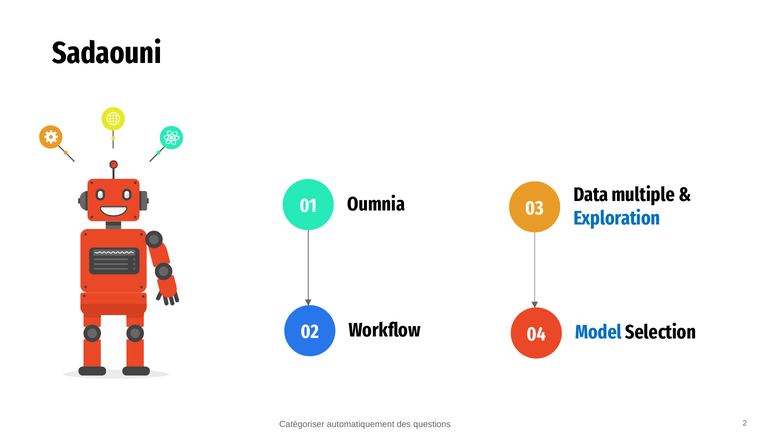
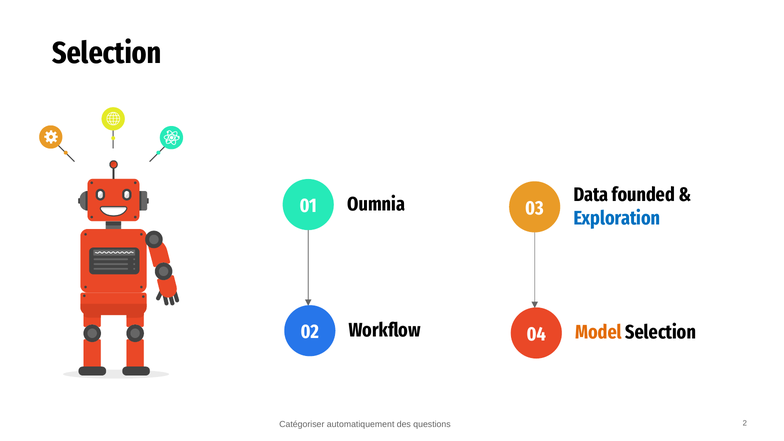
Sadaouni at (107, 53): Sadaouni -> Selection
multiple: multiple -> founded
Model colour: blue -> orange
